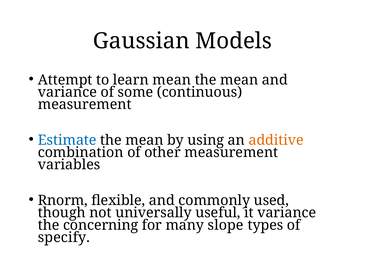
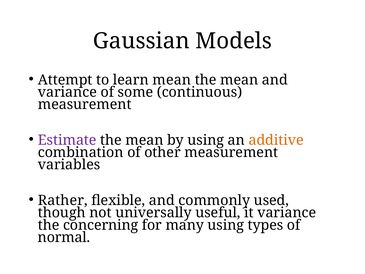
Estimate colour: blue -> purple
Rnorm: Rnorm -> Rather
many slope: slope -> using
specify: specify -> normal
